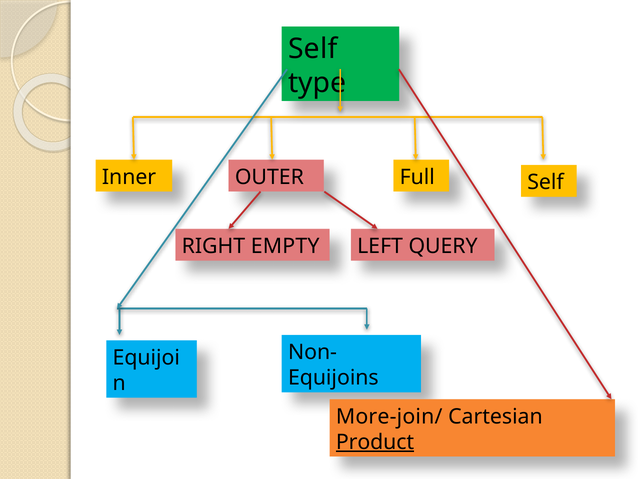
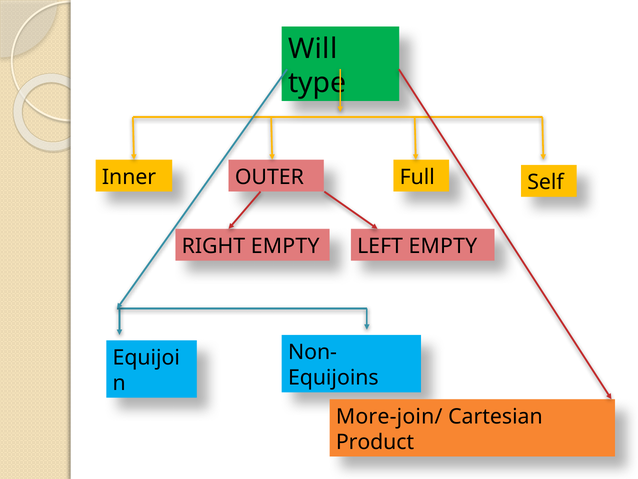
Self at (313, 49): Self -> Will
LEFT QUERY: QUERY -> EMPTY
Product underline: present -> none
